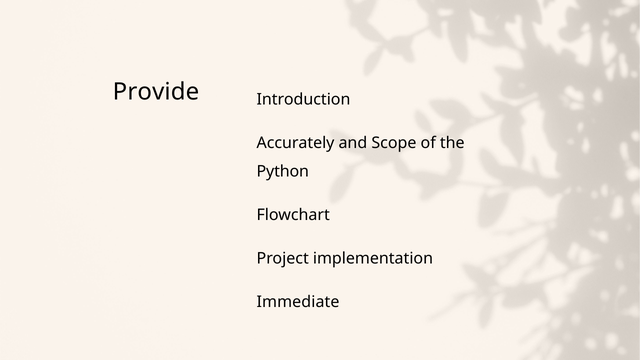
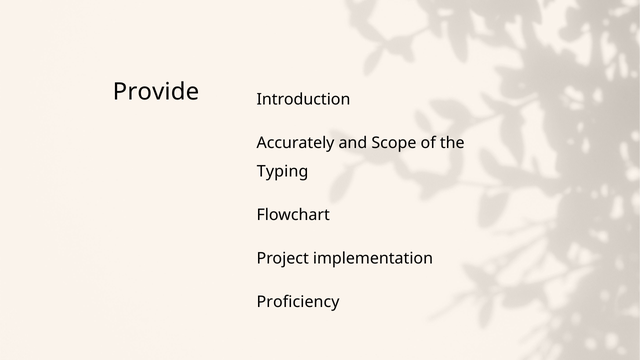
Python: Python -> Typing
Immediate: Immediate -> Proficiency
